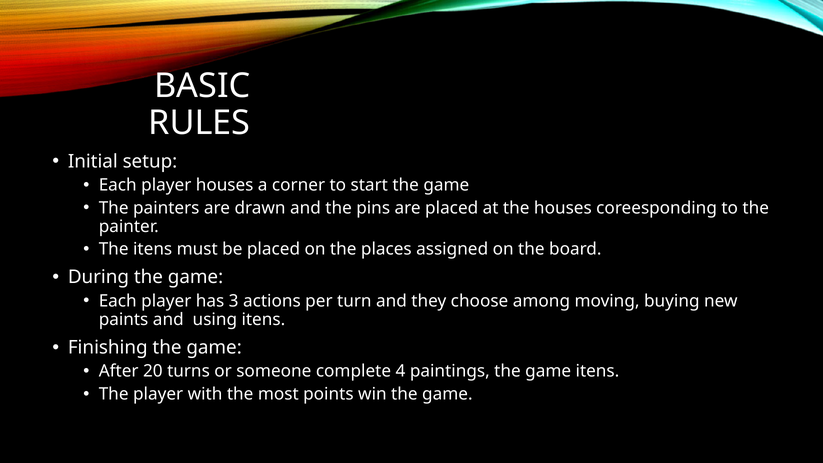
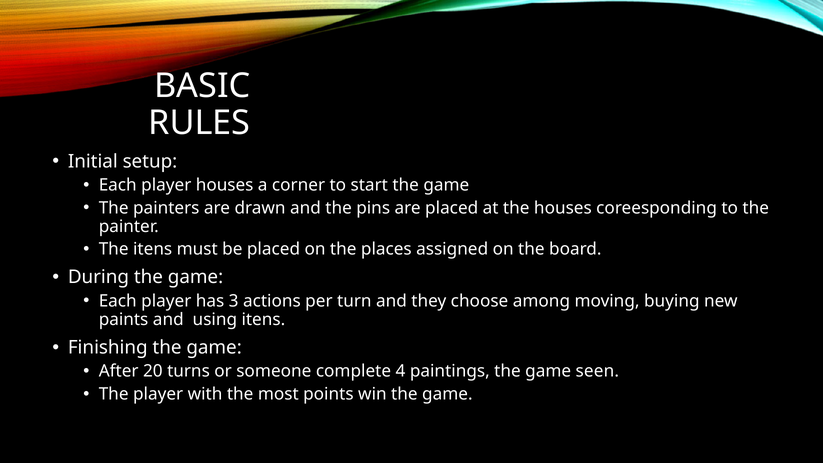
game itens: itens -> seen
